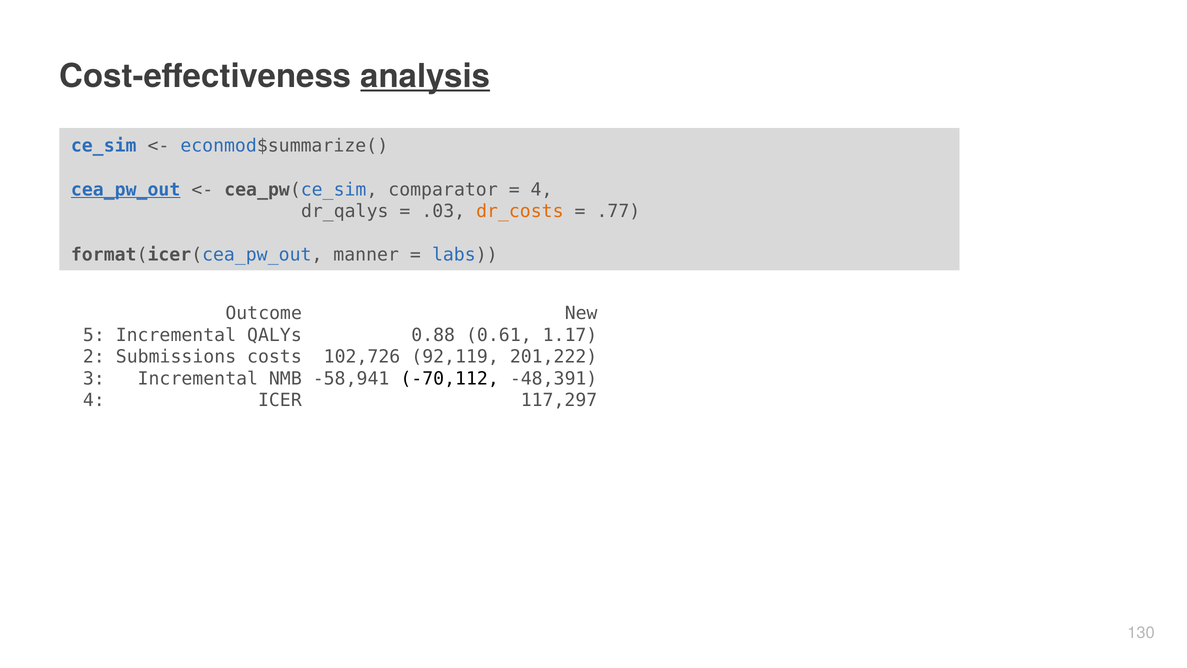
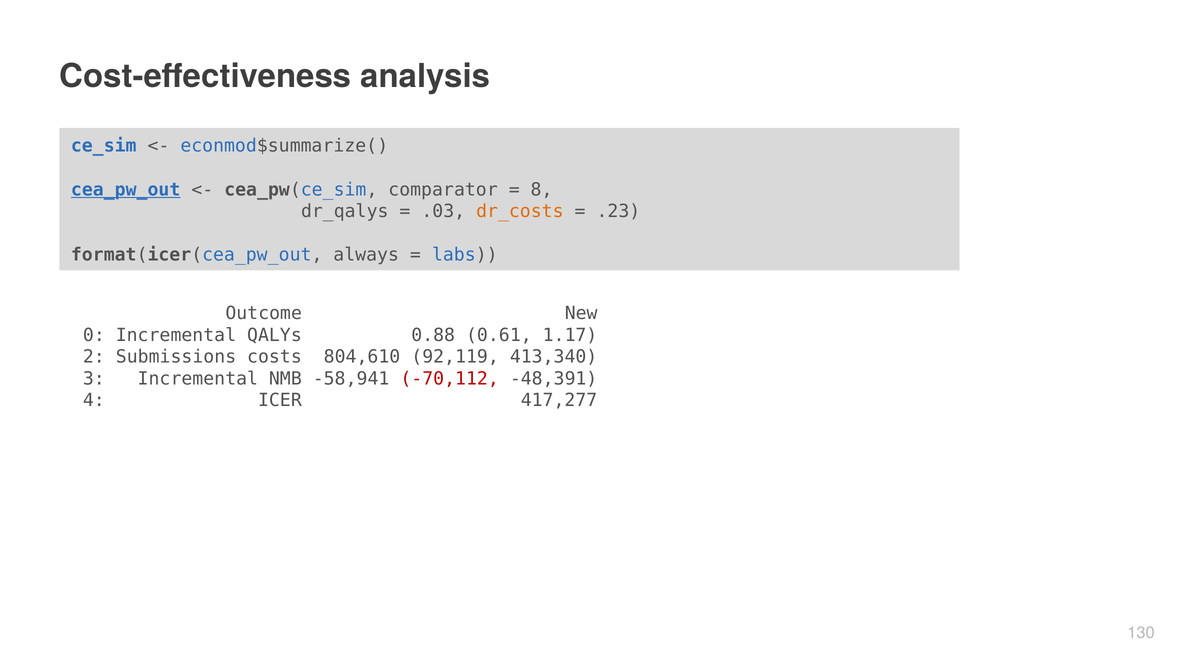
analysis underline: present -> none
4 at (542, 189): 4 -> 8
.77: .77 -> .23
manner: manner -> always
5: 5 -> 0
102,726: 102,726 -> 804,610
201,222: 201,222 -> 413,340
-70,112 colour: black -> red
117,297: 117,297 -> 417,277
